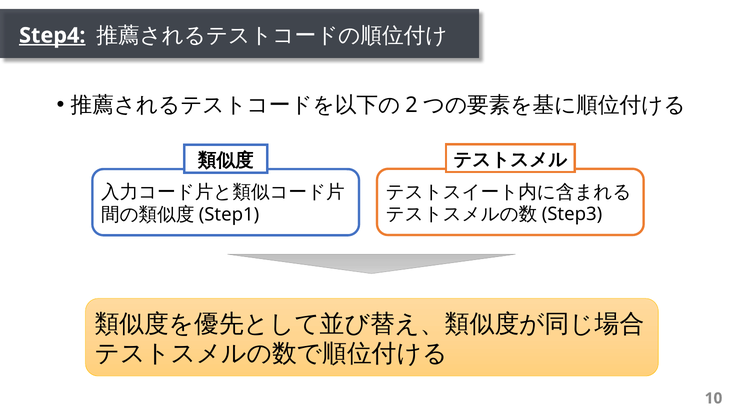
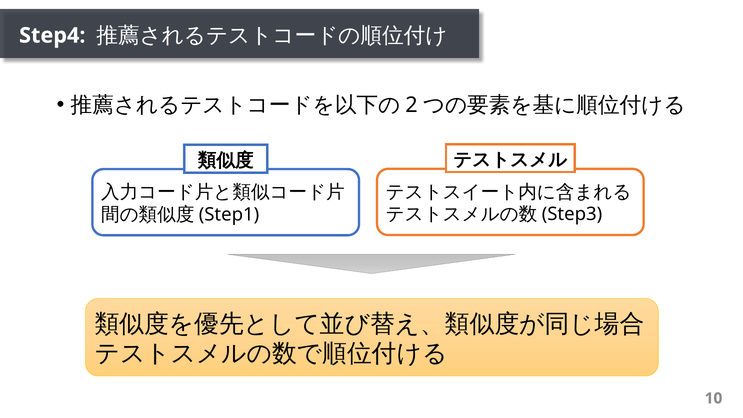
Step4 underline: present -> none
